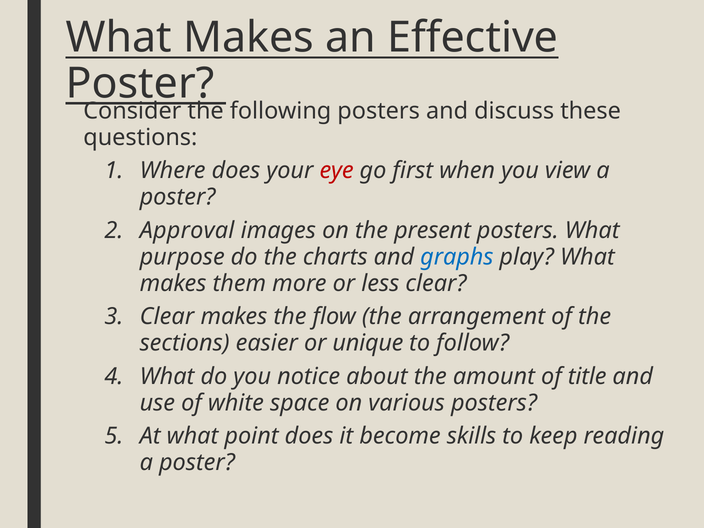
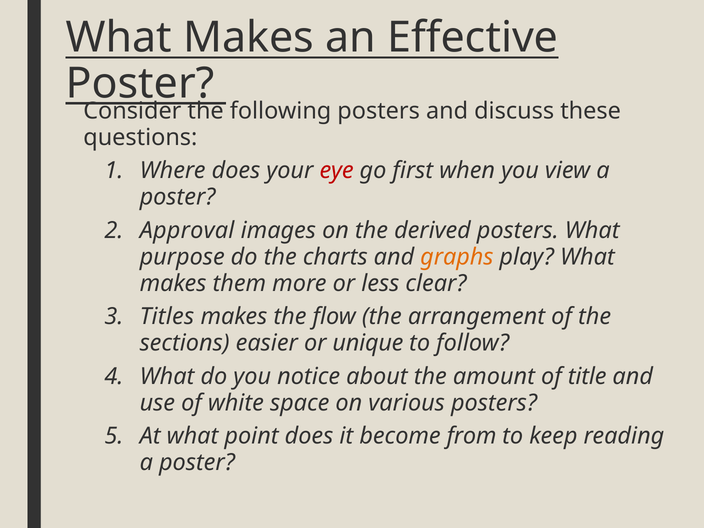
present: present -> derived
graphs colour: blue -> orange
Clear at (167, 317): Clear -> Titles
skills: skills -> from
